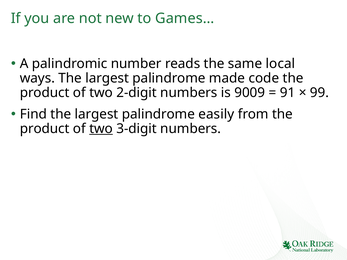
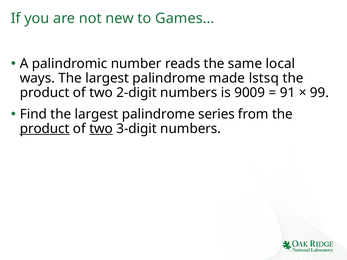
code: code -> lstsq
easily: easily -> series
product at (45, 129) underline: none -> present
